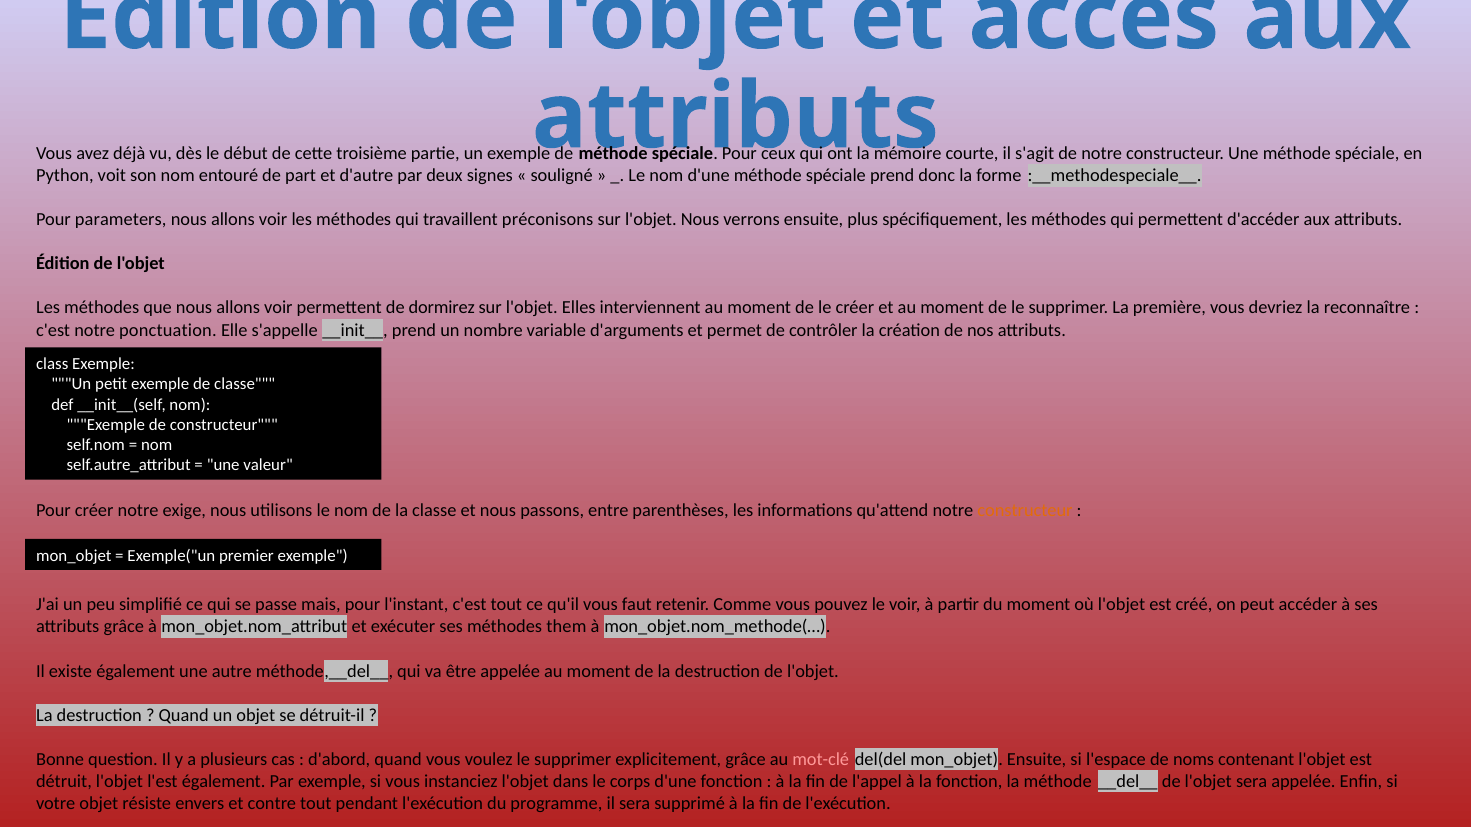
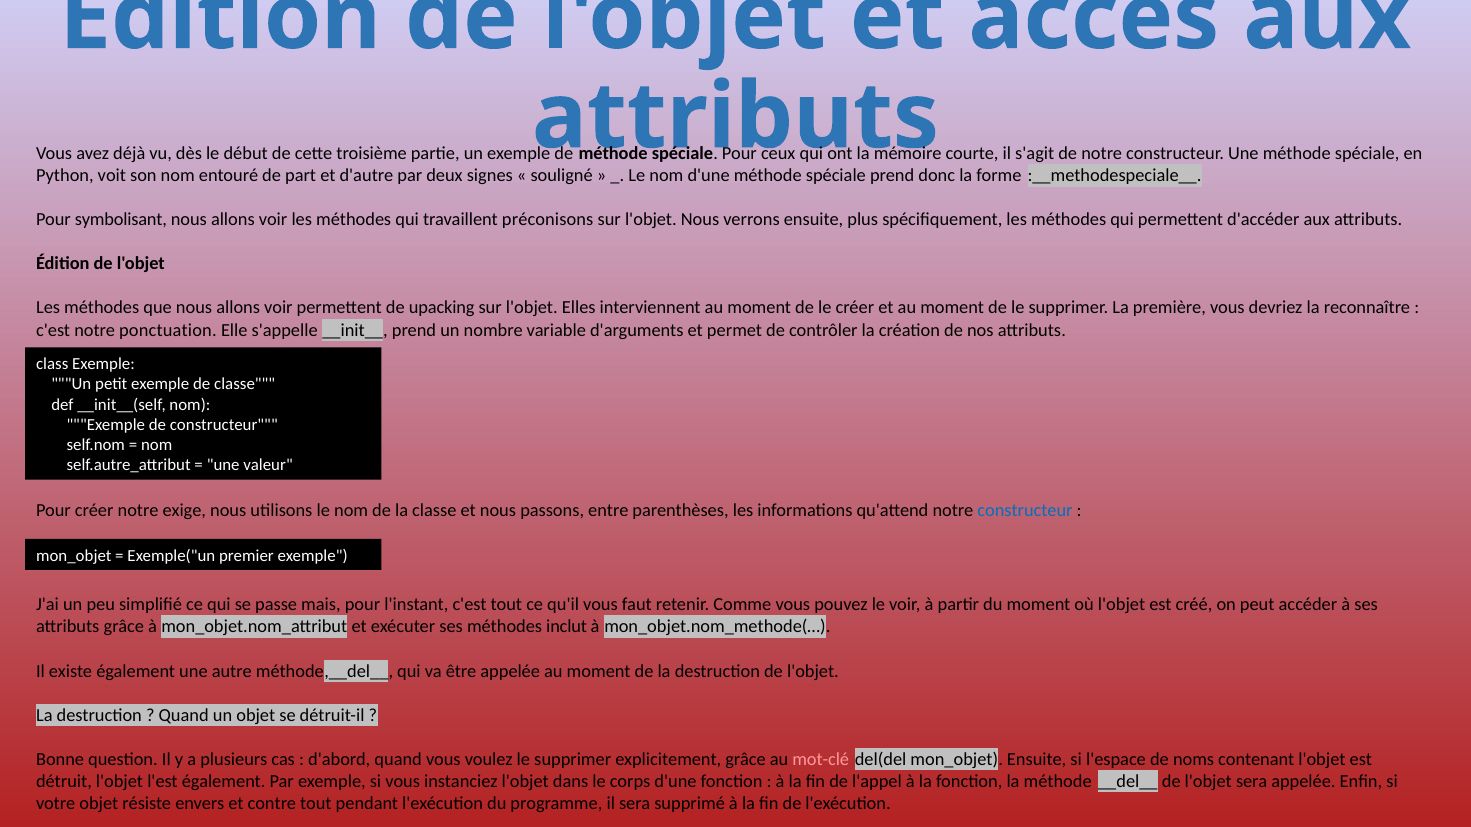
parameters: parameters -> symbolisant
dormirez: dormirez -> upacking
constructeur at (1025, 511) colour: orange -> blue
them: them -> inclut
